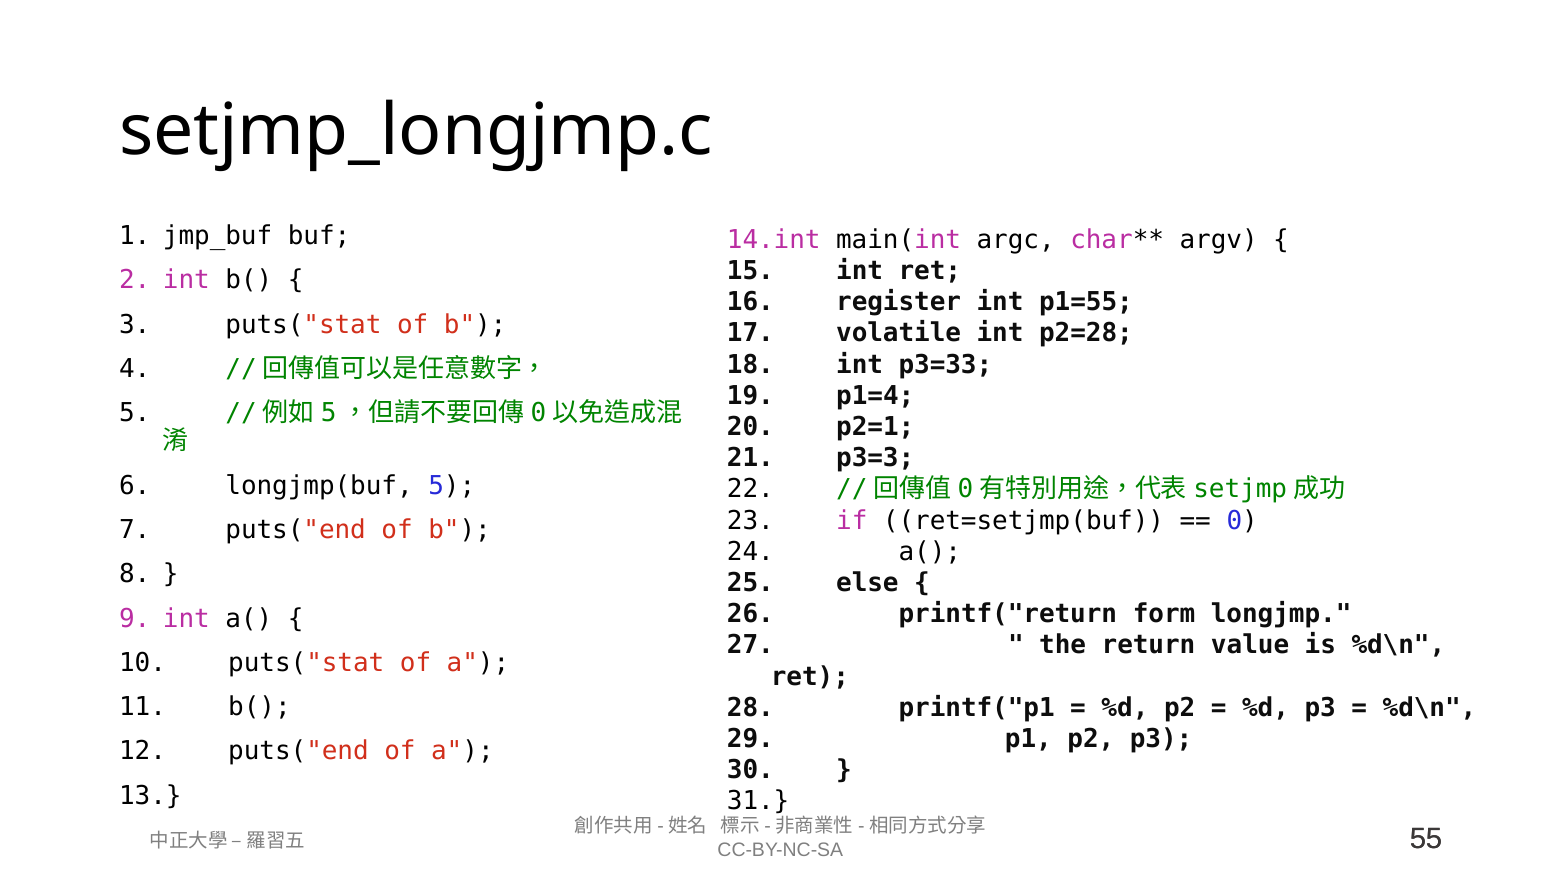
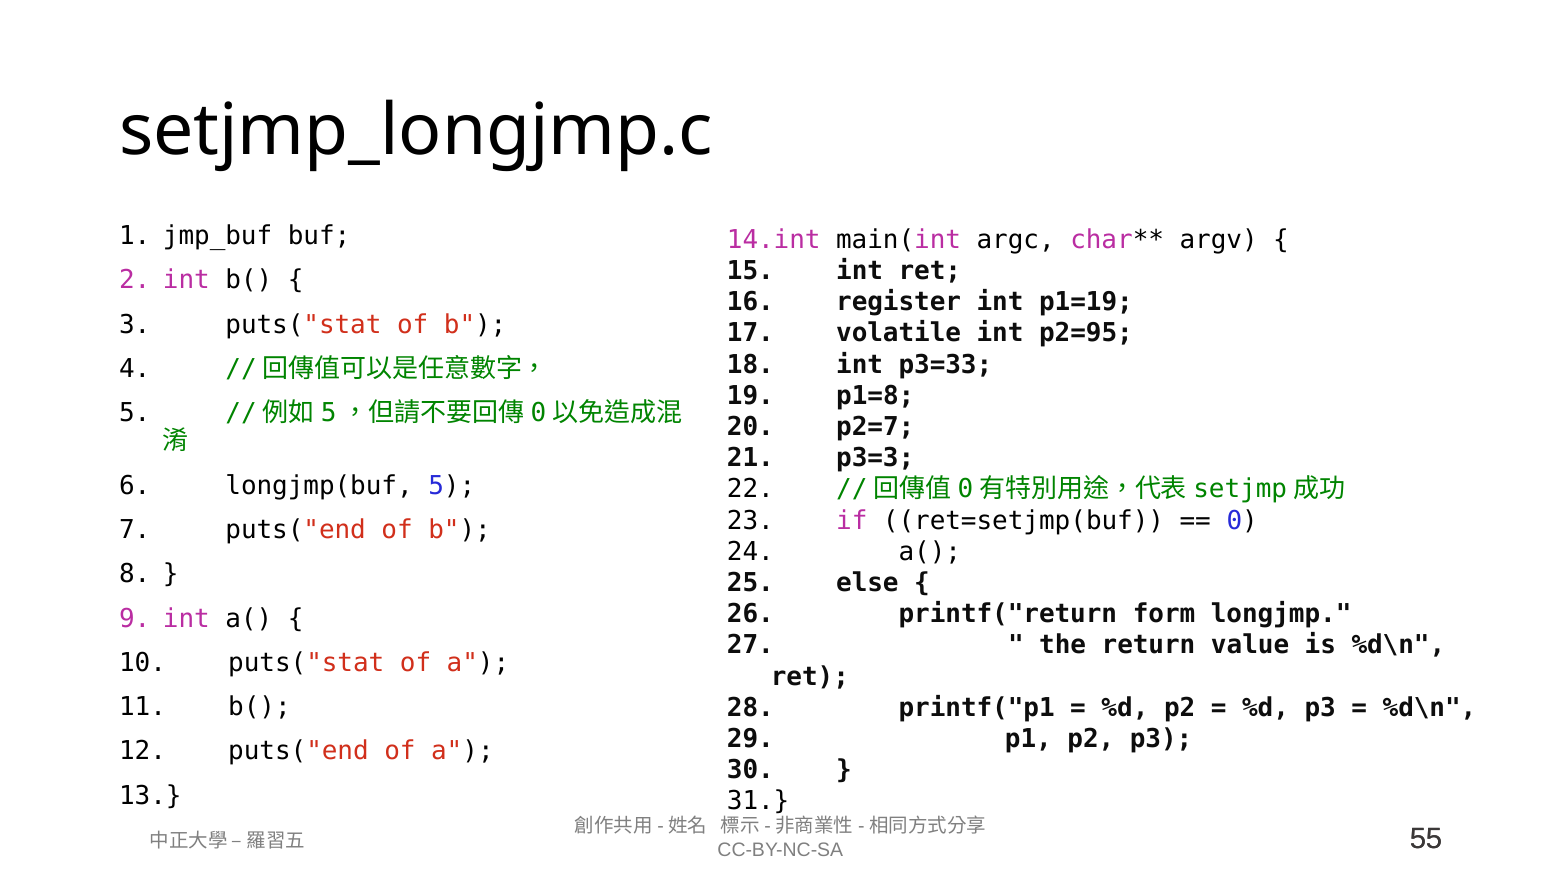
p1=55: p1=55 -> p1=19
p2=28: p2=28 -> p2=95
p1=4: p1=4 -> p1=8
p2=1: p2=1 -> p2=7
